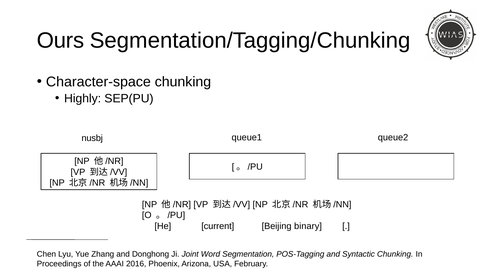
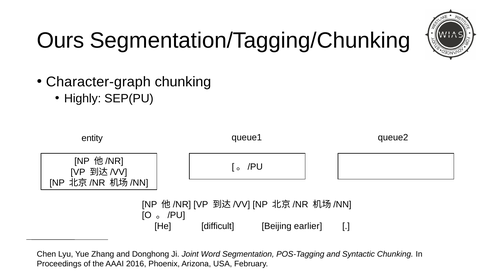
Character-space: Character-space -> Character-graph
nusbj: nusbj -> entity
current: current -> difficult
binary: binary -> earlier
